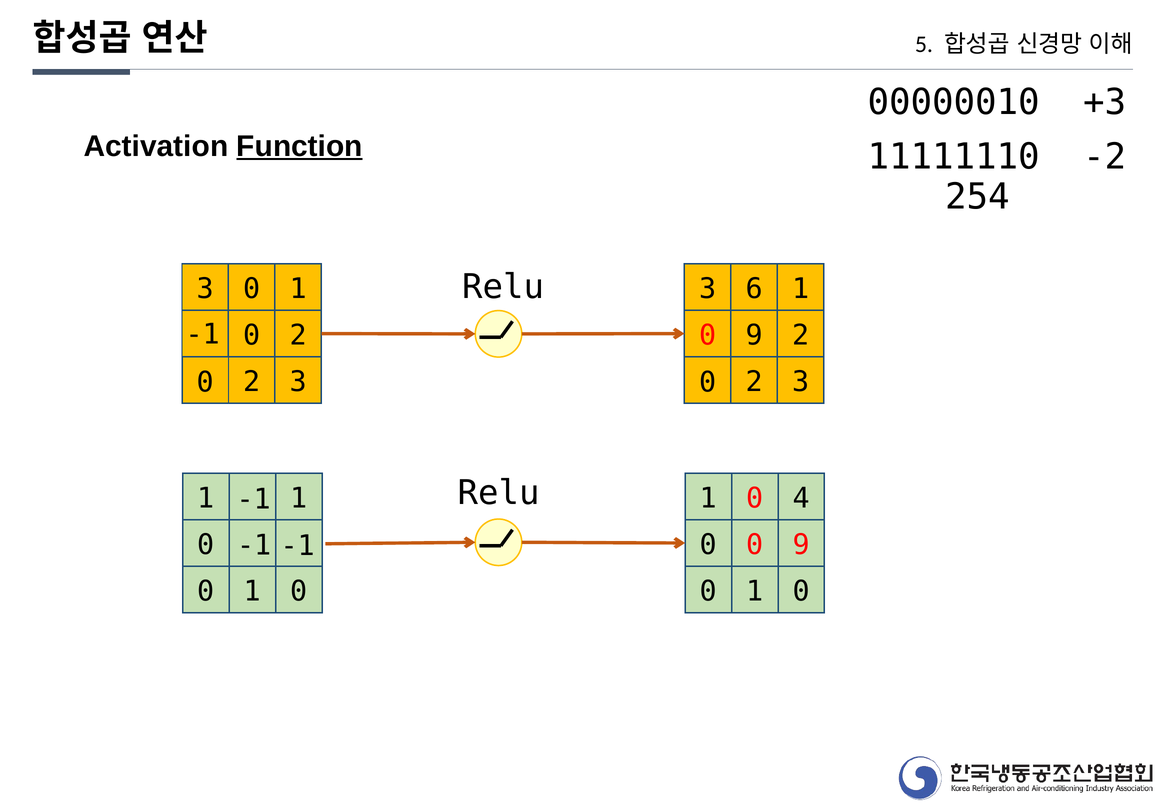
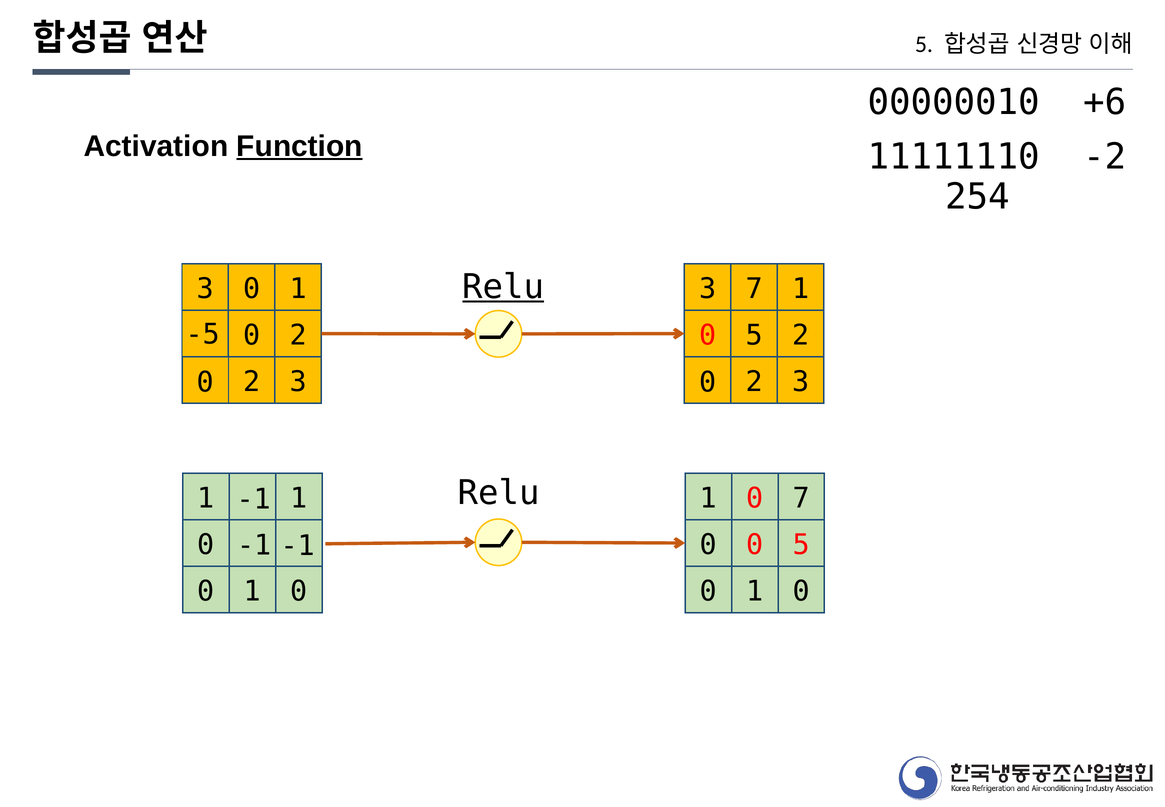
+3: +3 -> +6
Relu at (503, 287) underline: none -> present
3 6: 6 -> 7
-1 at (203, 334): -1 -> -5
9 at (754, 335): 9 -> 5
0 4: 4 -> 7
0 0 9: 9 -> 5
